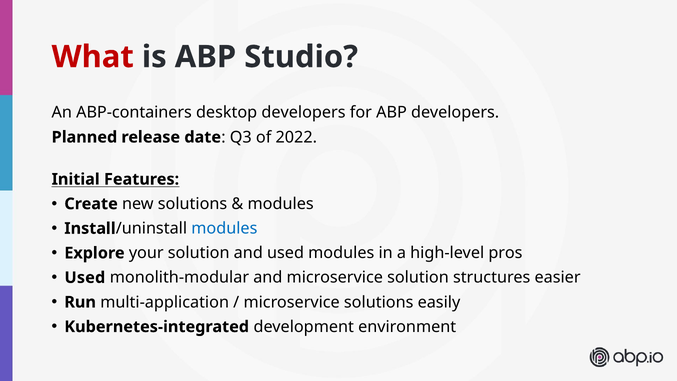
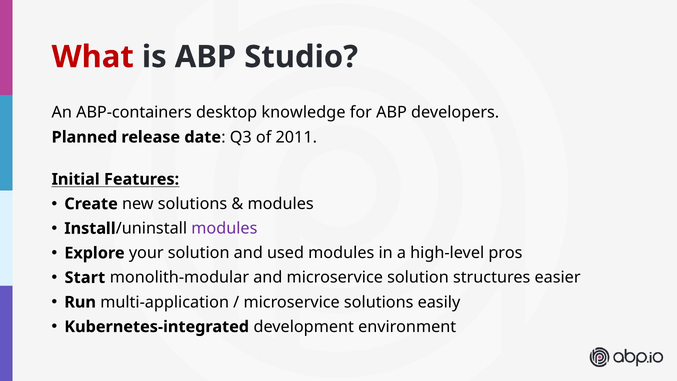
desktop developers: developers -> knowledge
2022: 2022 -> 2011
modules at (224, 228) colour: blue -> purple
Used at (85, 277): Used -> Start
